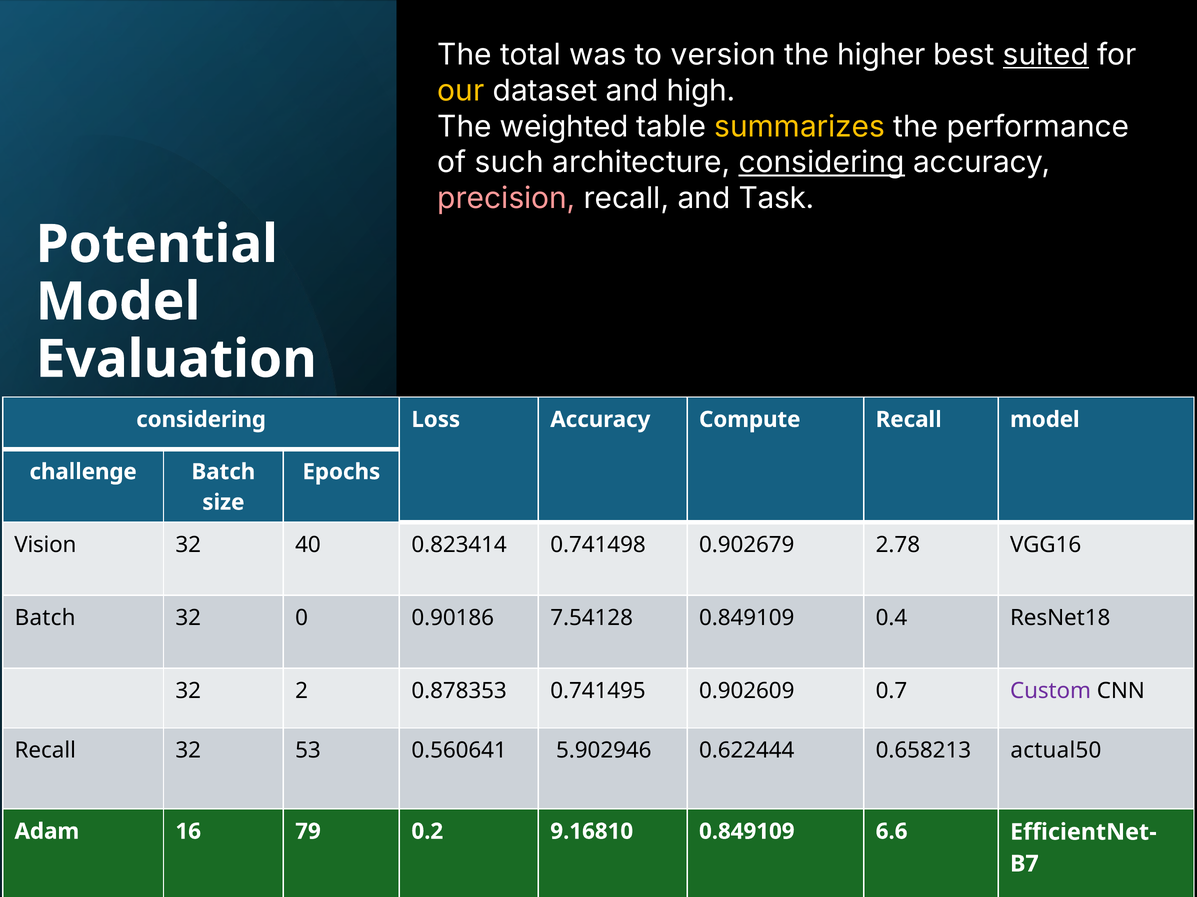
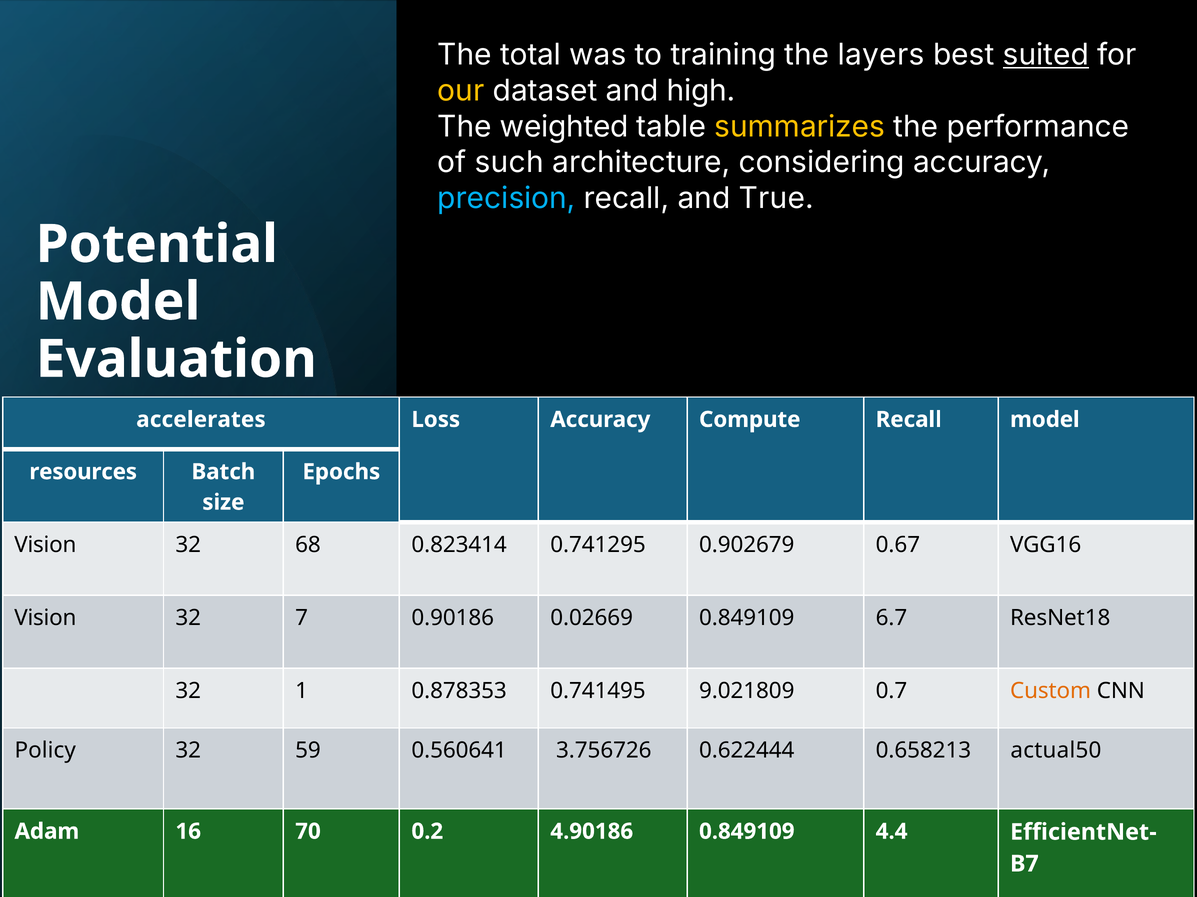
version: version -> training
higher: higher -> layers
considering at (822, 163) underline: present -> none
precision colour: pink -> light blue
Task: Task -> True
considering at (201, 420): considering -> accelerates
challenge: challenge -> resources
40: 40 -> 68
0.741498: 0.741498 -> 0.741295
2.78: 2.78 -> 0.67
Batch at (45, 618): Batch -> Vision
0: 0 -> 7
7.54128: 7.54128 -> 0.02669
0.4: 0.4 -> 6.7
2: 2 -> 1
0.902609: 0.902609 -> 9.021809
Custom colour: purple -> orange
Recall at (45, 751): Recall -> Policy
53: 53 -> 59
5.902946: 5.902946 -> 3.756726
79: 79 -> 70
9.16810: 9.16810 -> 4.90186
6.6: 6.6 -> 4.4
